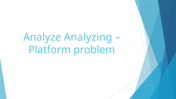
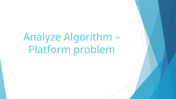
Analyzing: Analyzing -> Algorithm
